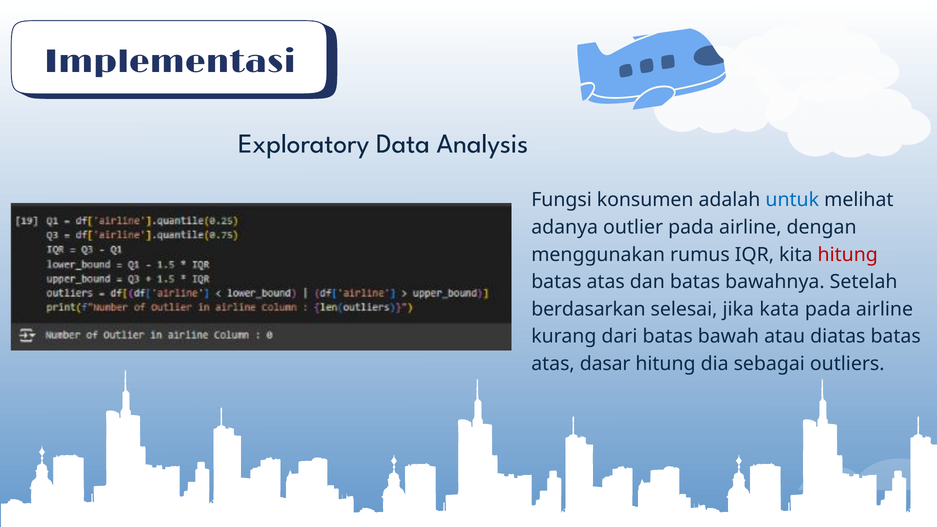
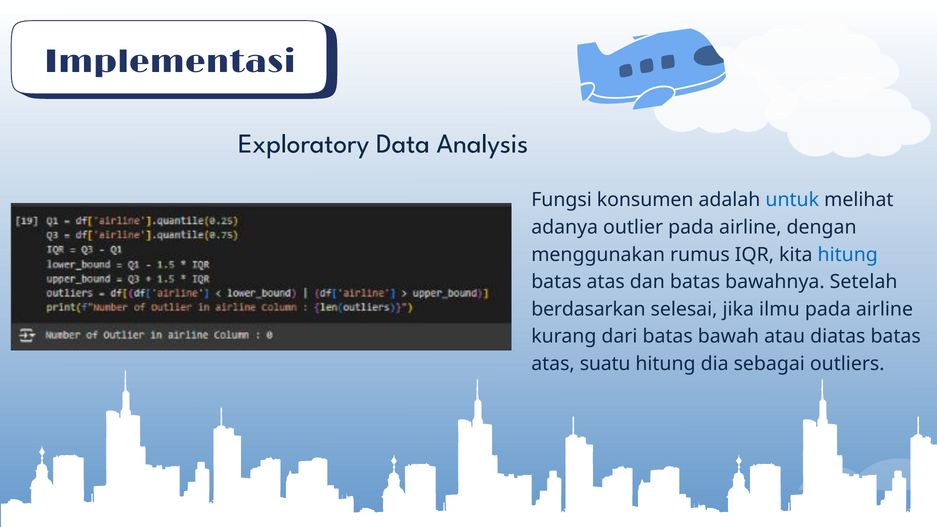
hitung at (848, 255) colour: red -> blue
kata: kata -> ilmu
dasar: dasar -> suatu
